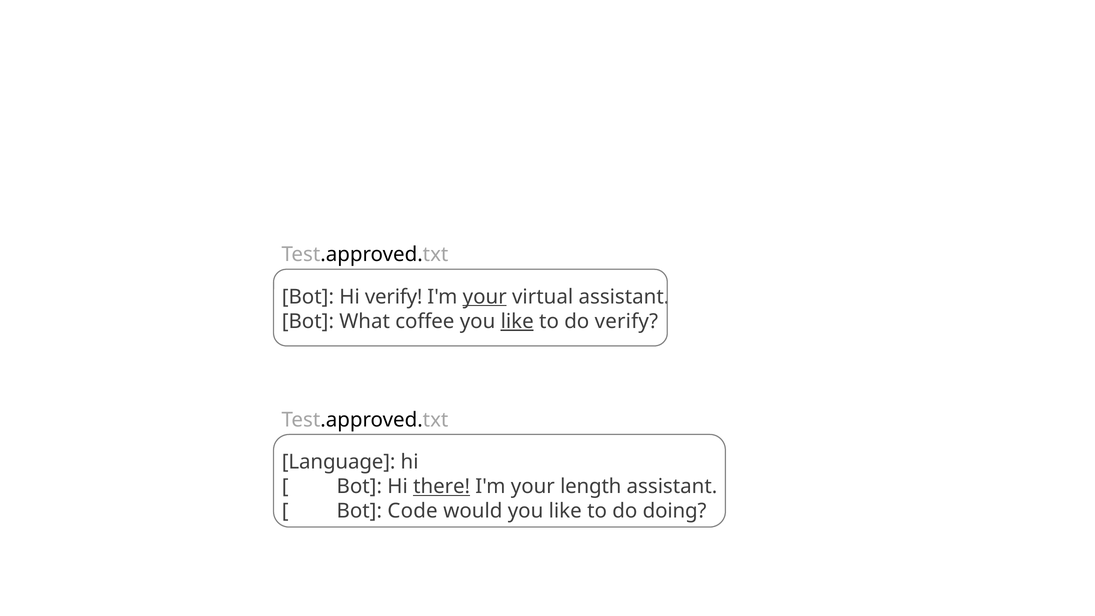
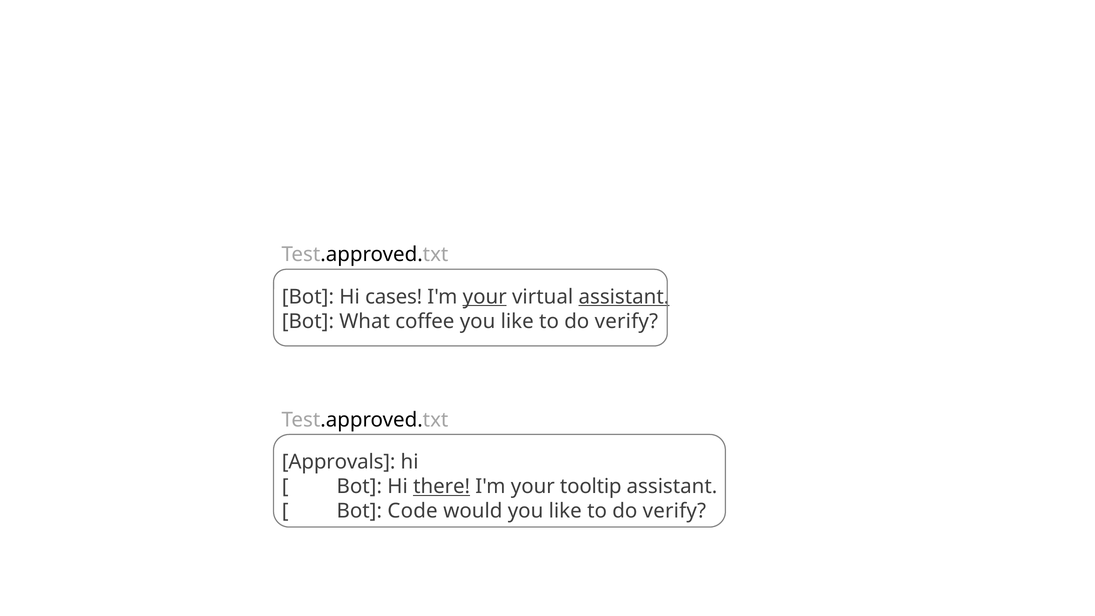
Hi verify: verify -> cases
assistant at (624, 297) underline: none -> present
like at (517, 321) underline: present -> none
Language: Language -> Approvals
length: length -> tooltip
doing at (675, 511): doing -> verify
